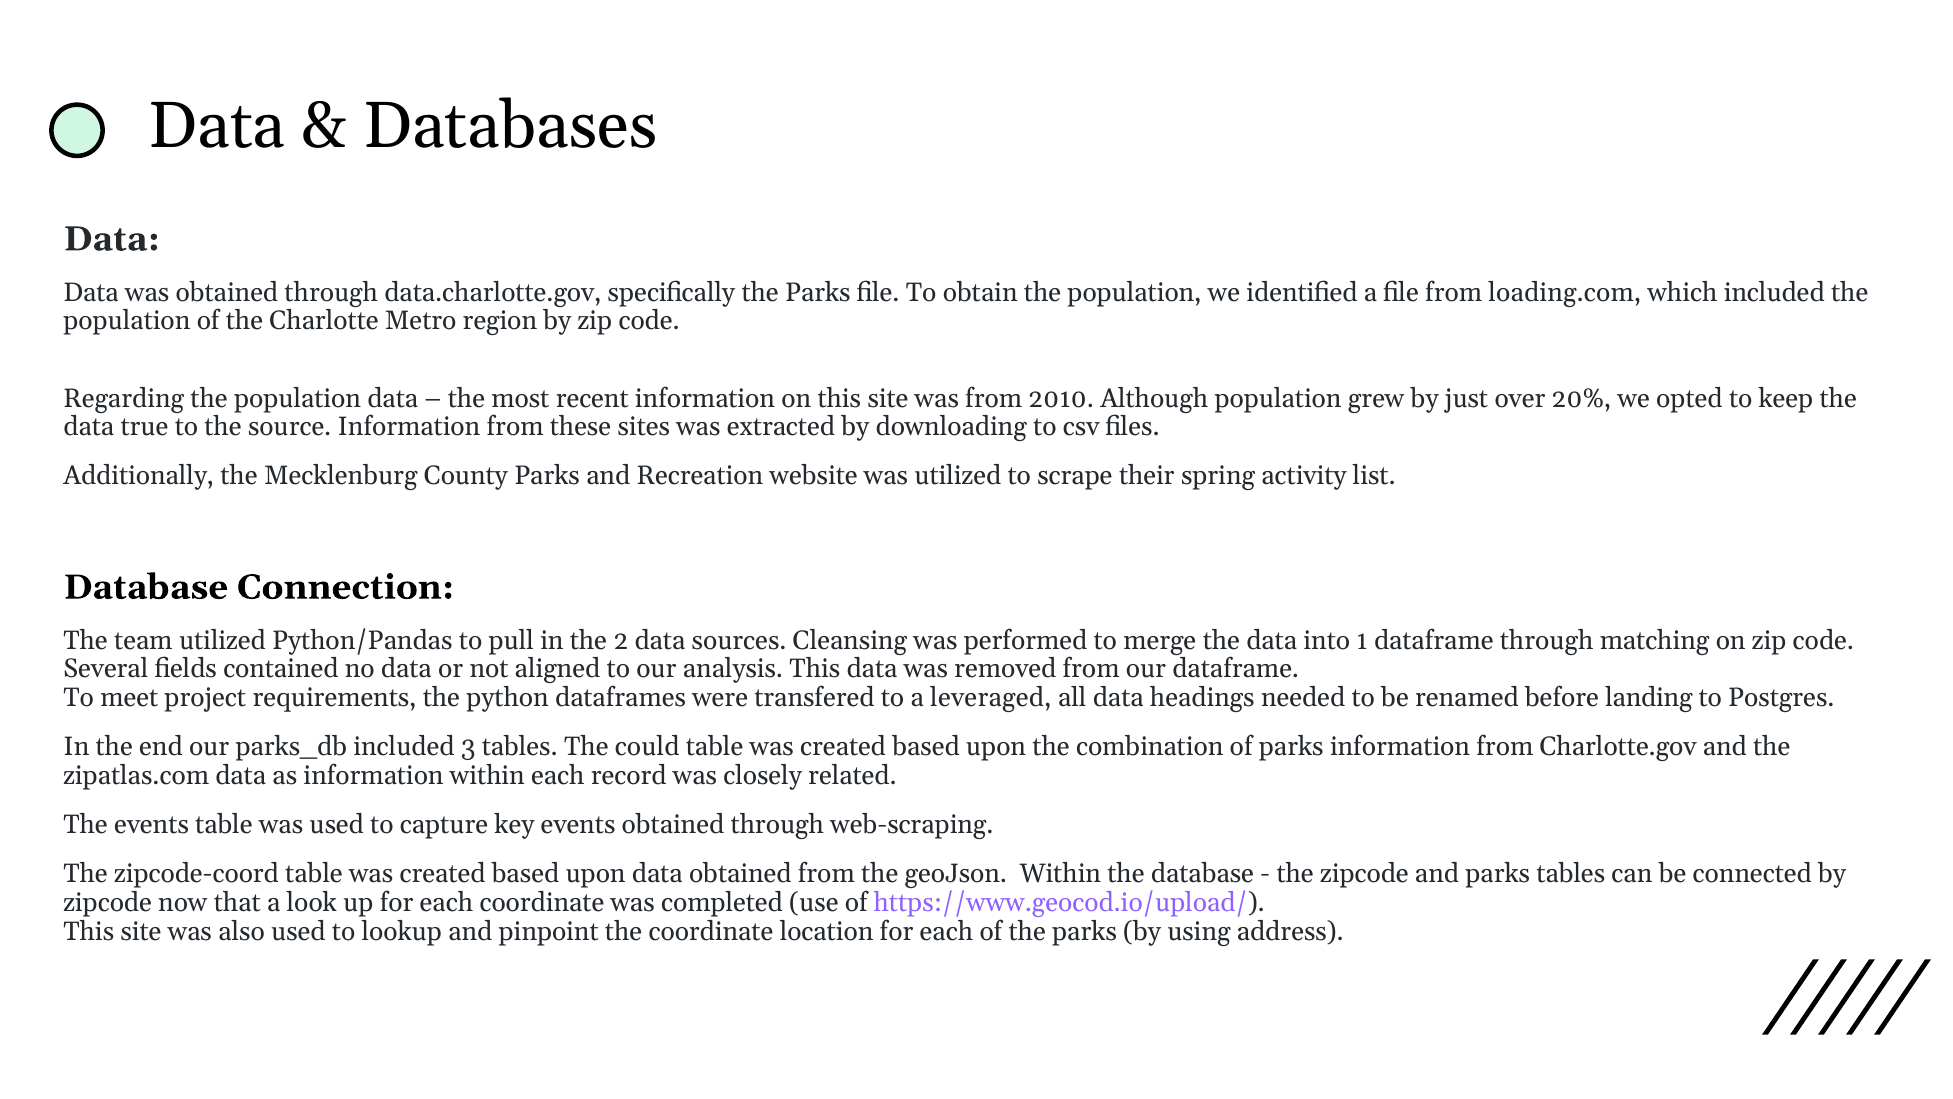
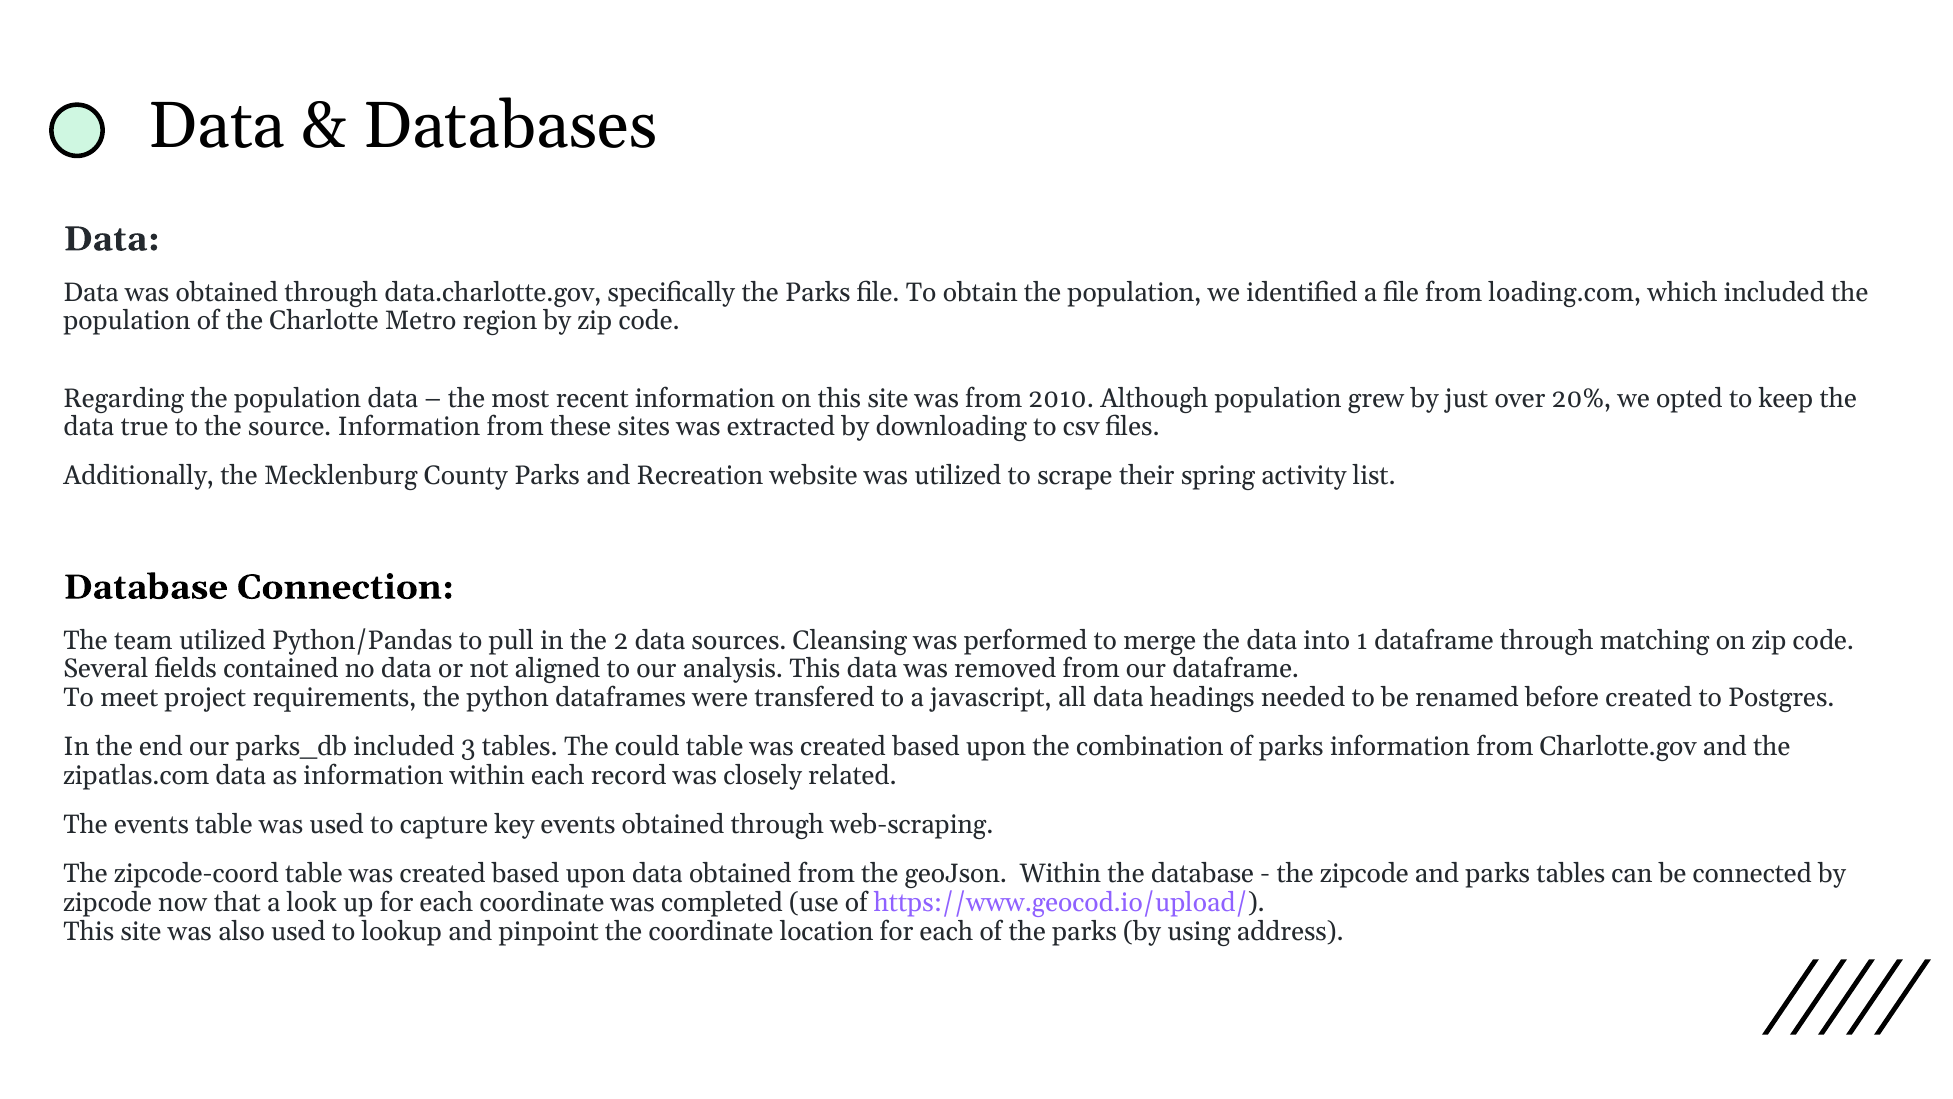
leveraged: leveraged -> javascript
before landing: landing -> created
